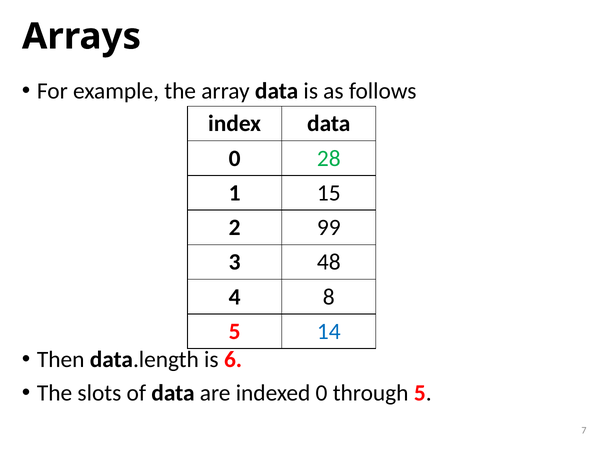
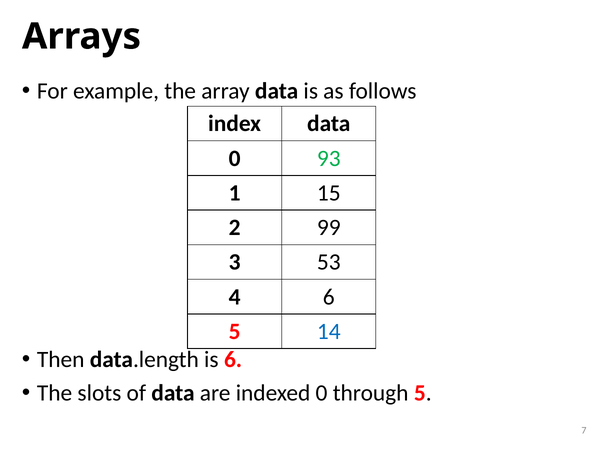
28: 28 -> 93
48: 48 -> 53
4 8: 8 -> 6
